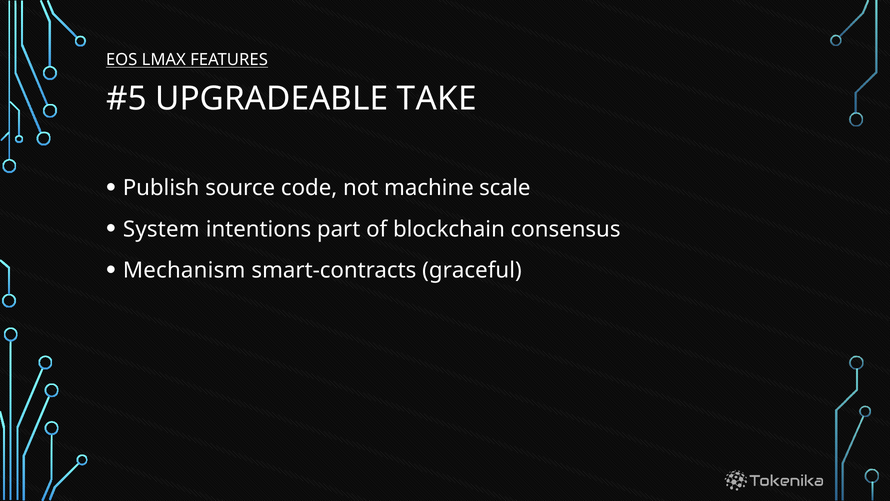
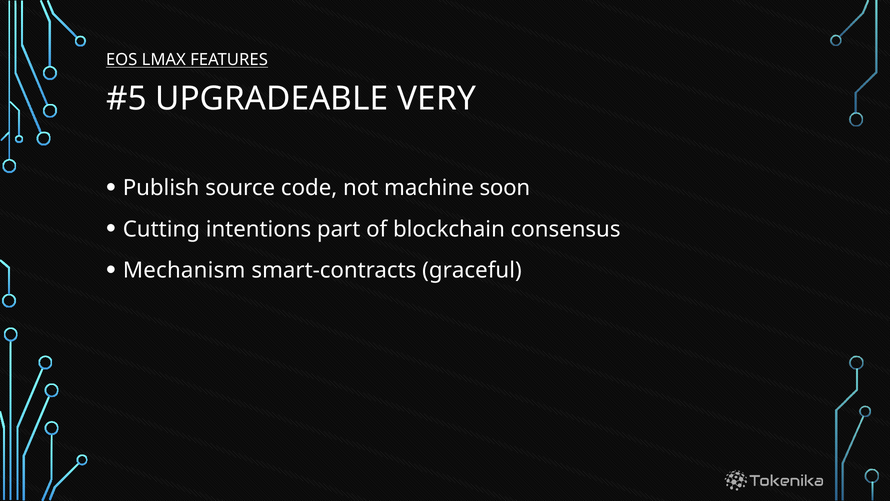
TAKE: TAKE -> VERY
scale: scale -> soon
System: System -> Cutting
